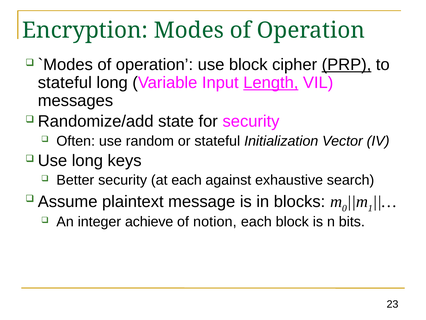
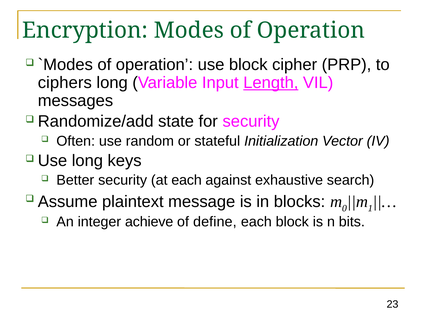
PRP underline: present -> none
stateful at (65, 82): stateful -> ciphers
notion: notion -> define
